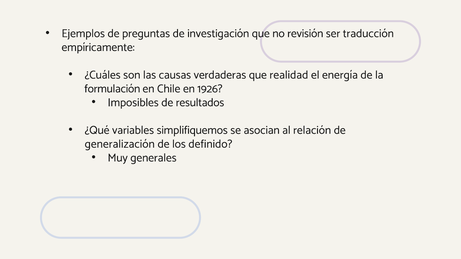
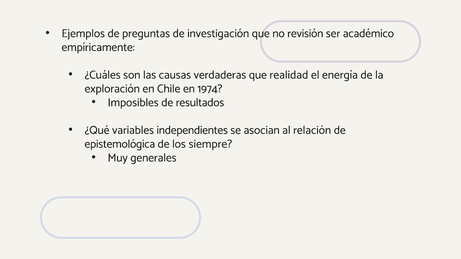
traducción: traducción -> académico
formulación: formulación -> exploración
1926: 1926 -> 1974
simplifiquemos: simplifiquemos -> independientes
generalización: generalización -> epistemológica
definido: definido -> siempre
